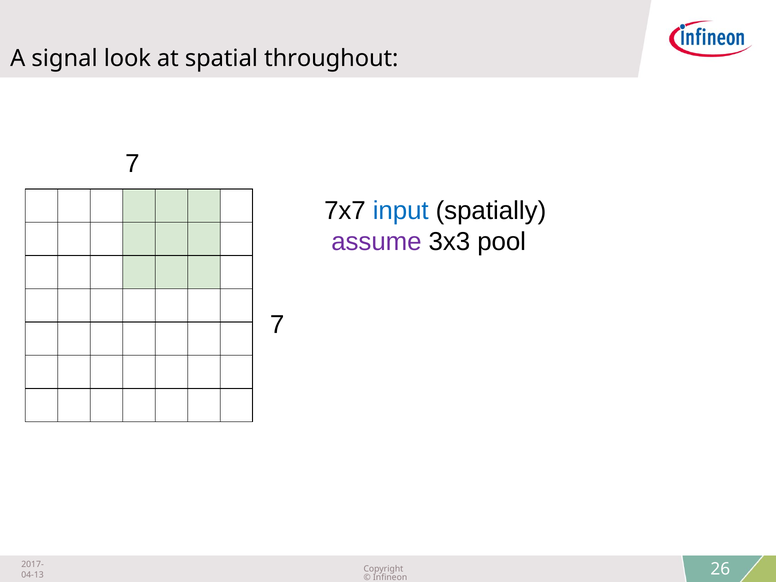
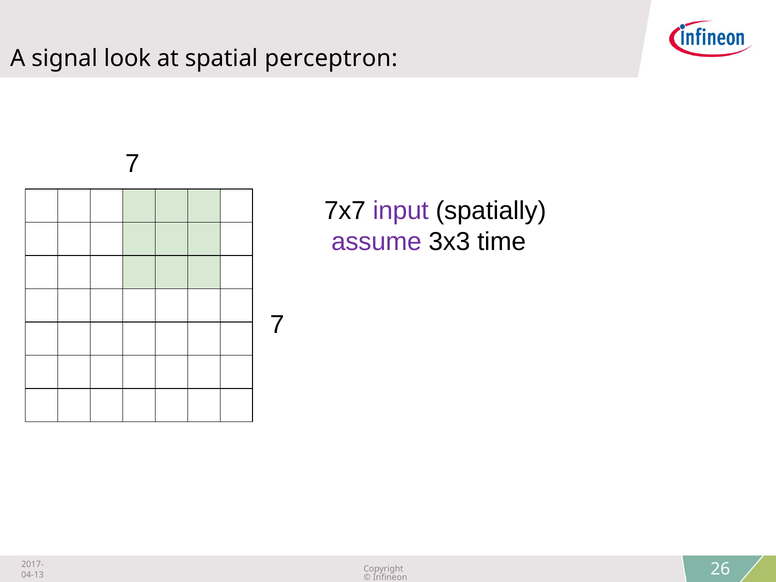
throughout: throughout -> perceptron
input colour: blue -> purple
pool: pool -> time
